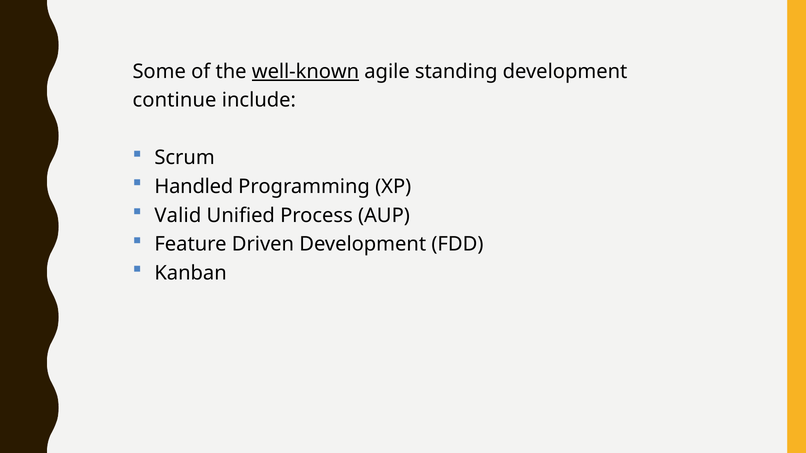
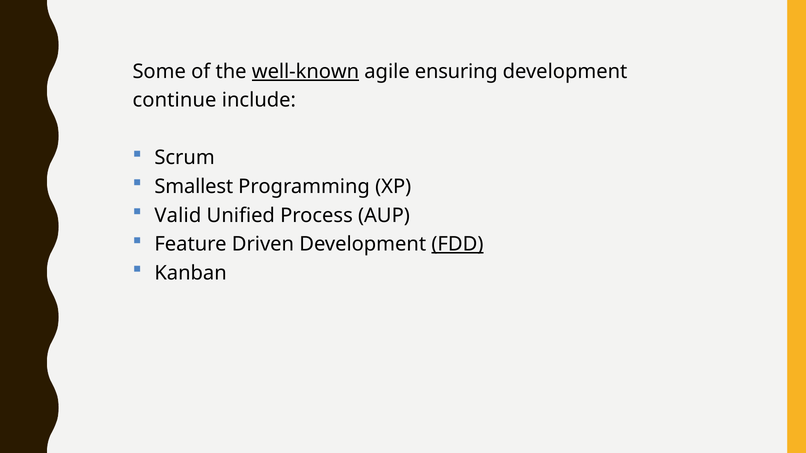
standing: standing -> ensuring
Handled: Handled -> Smallest
FDD underline: none -> present
